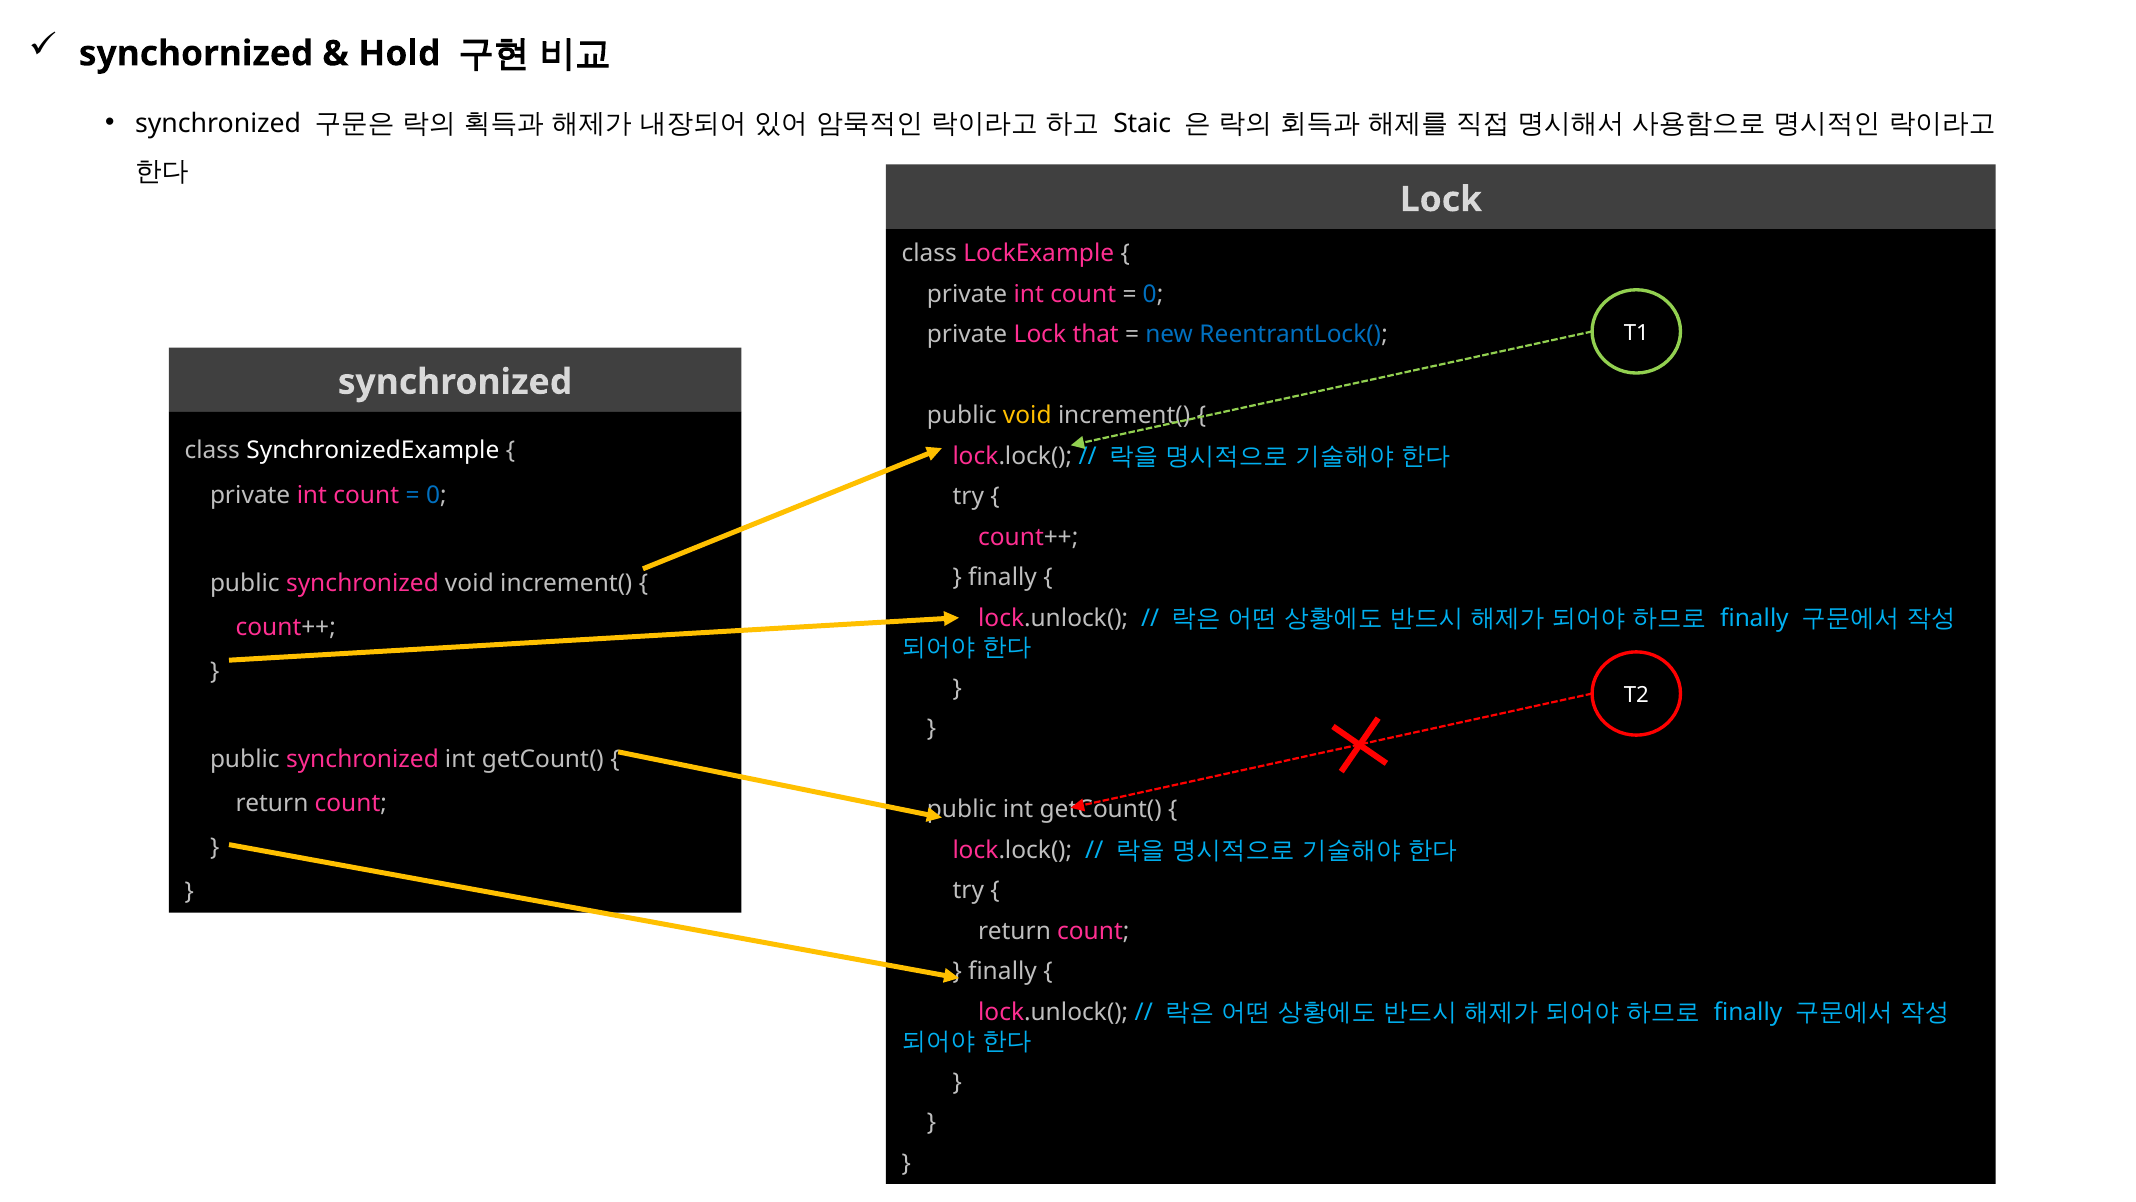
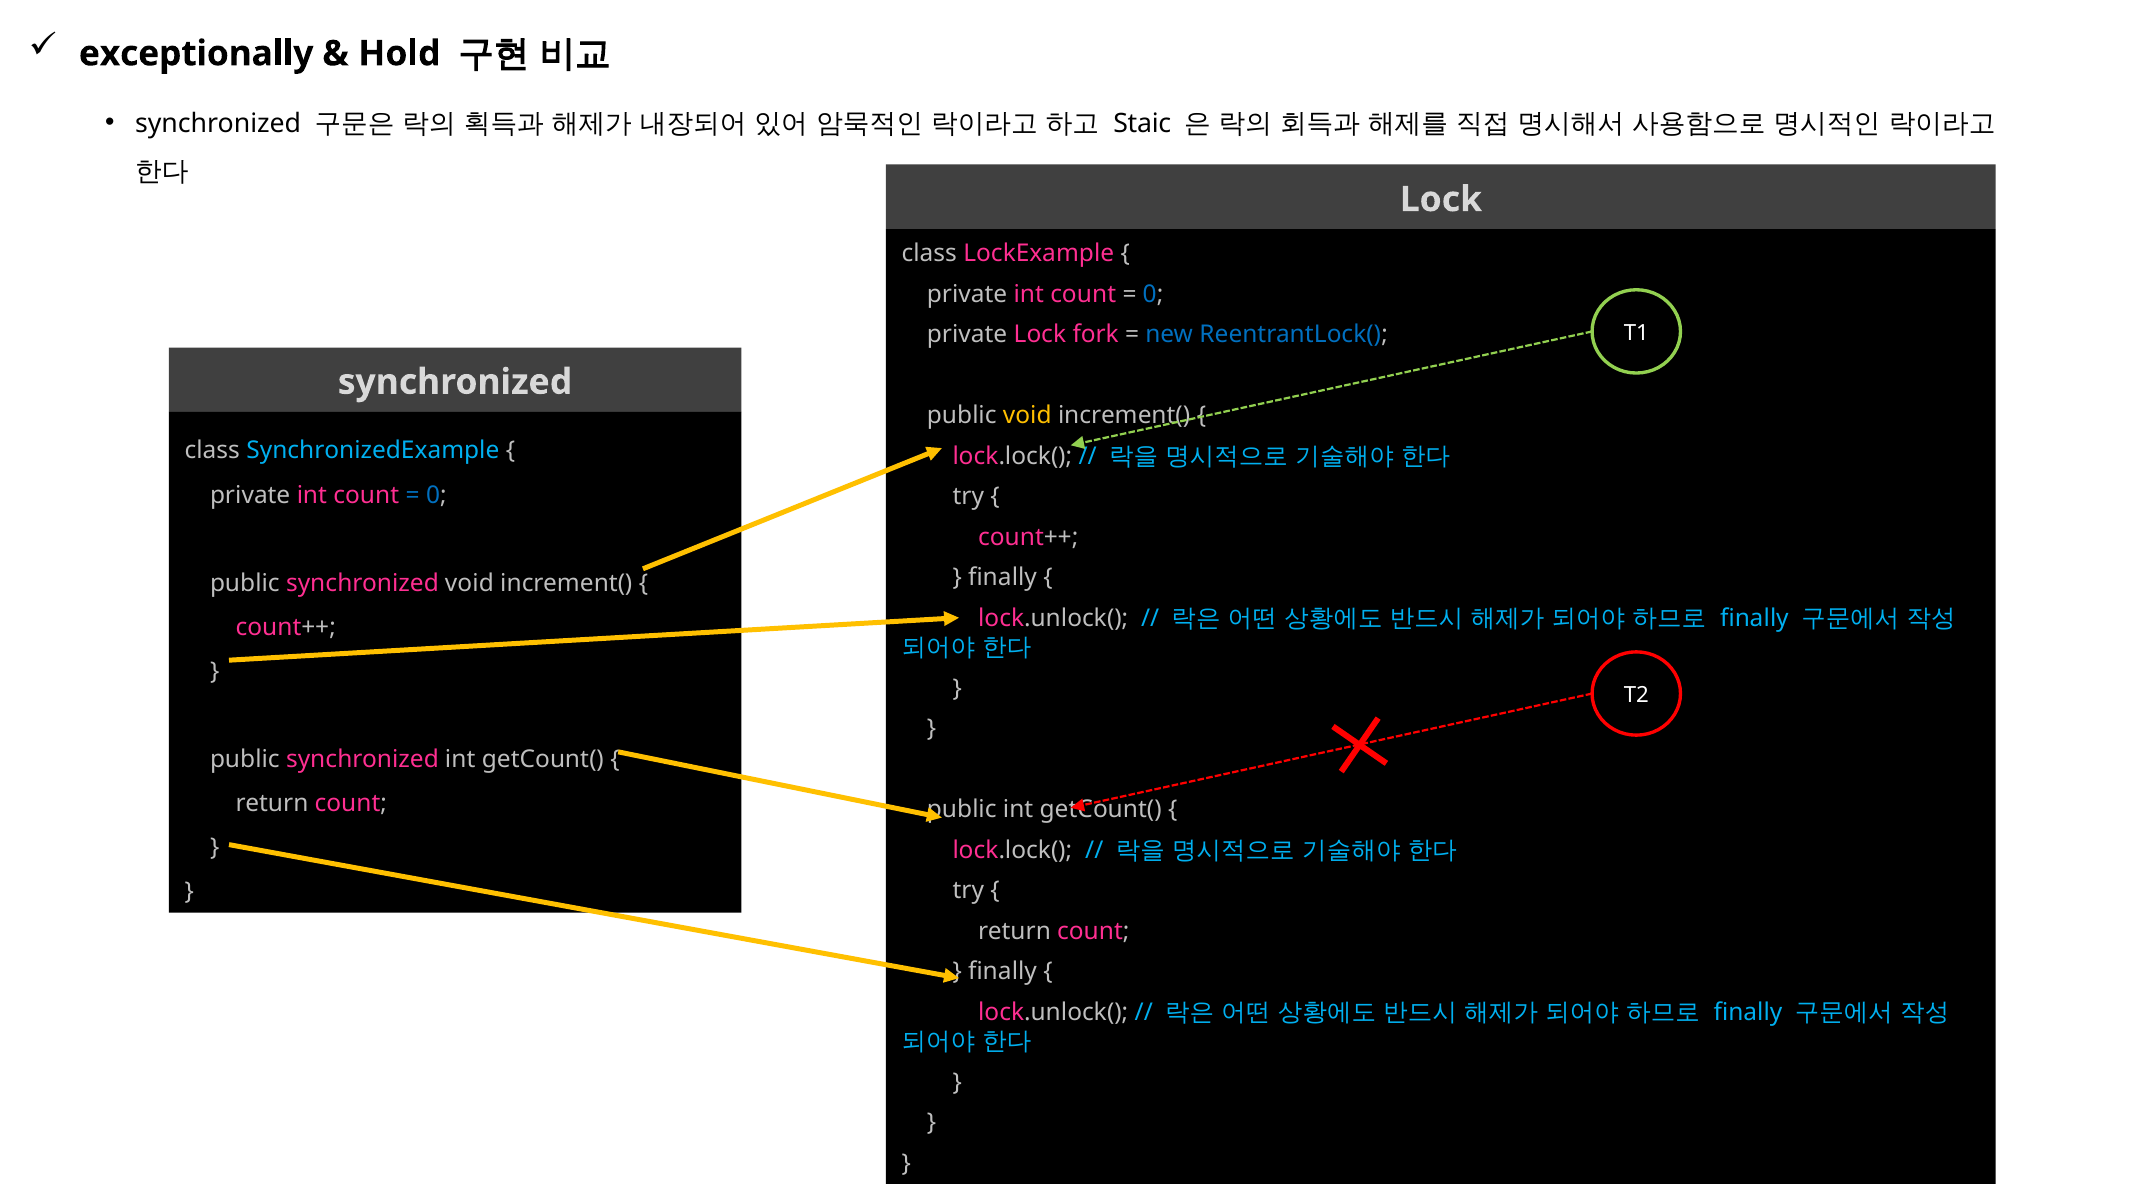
synchornized: synchornized -> exceptionally
that: that -> fork
SynchronizedExample colour: white -> light blue
